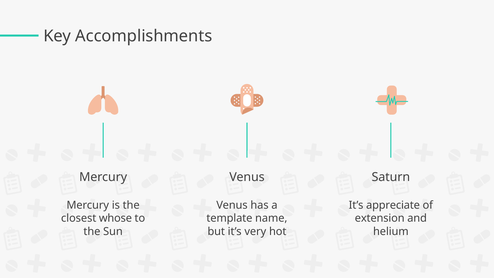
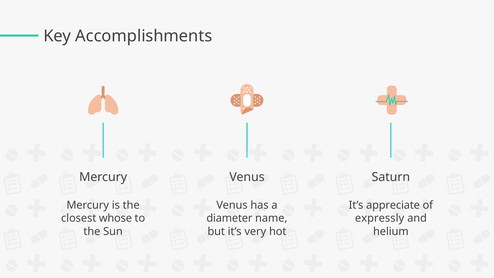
template: template -> diameter
extension: extension -> expressly
